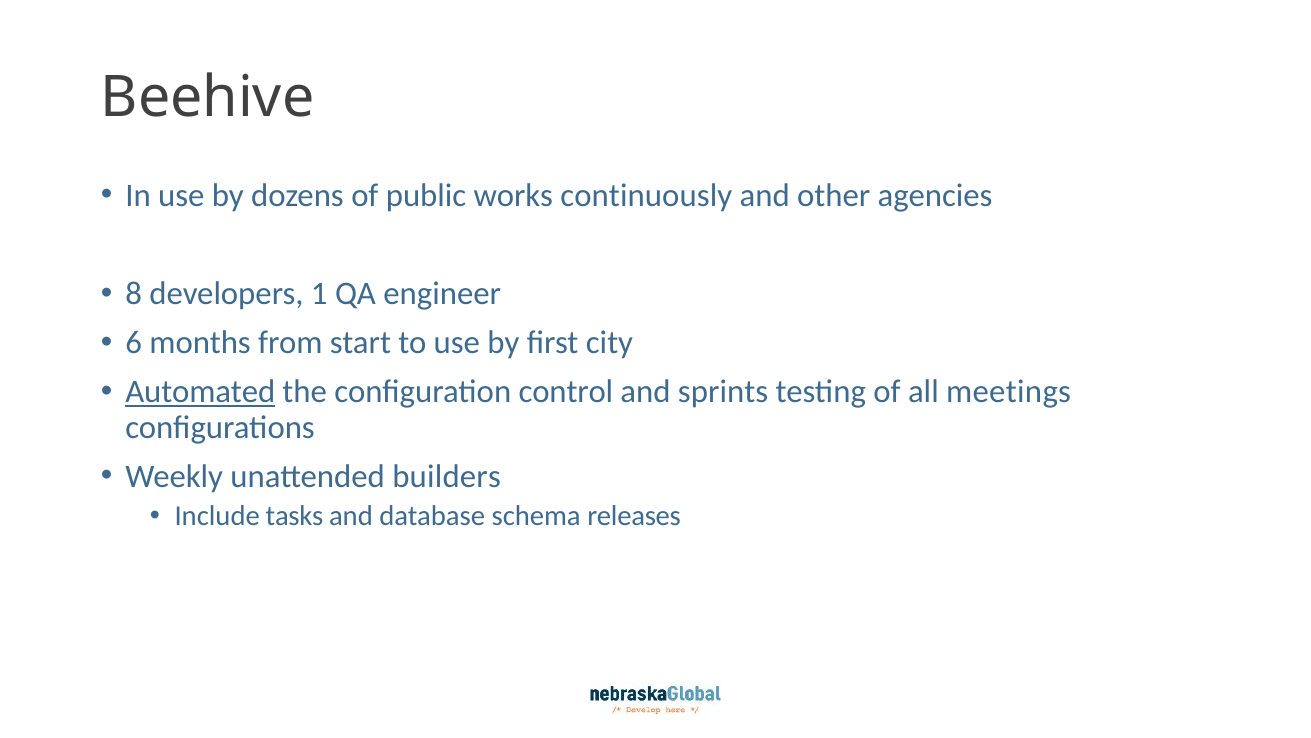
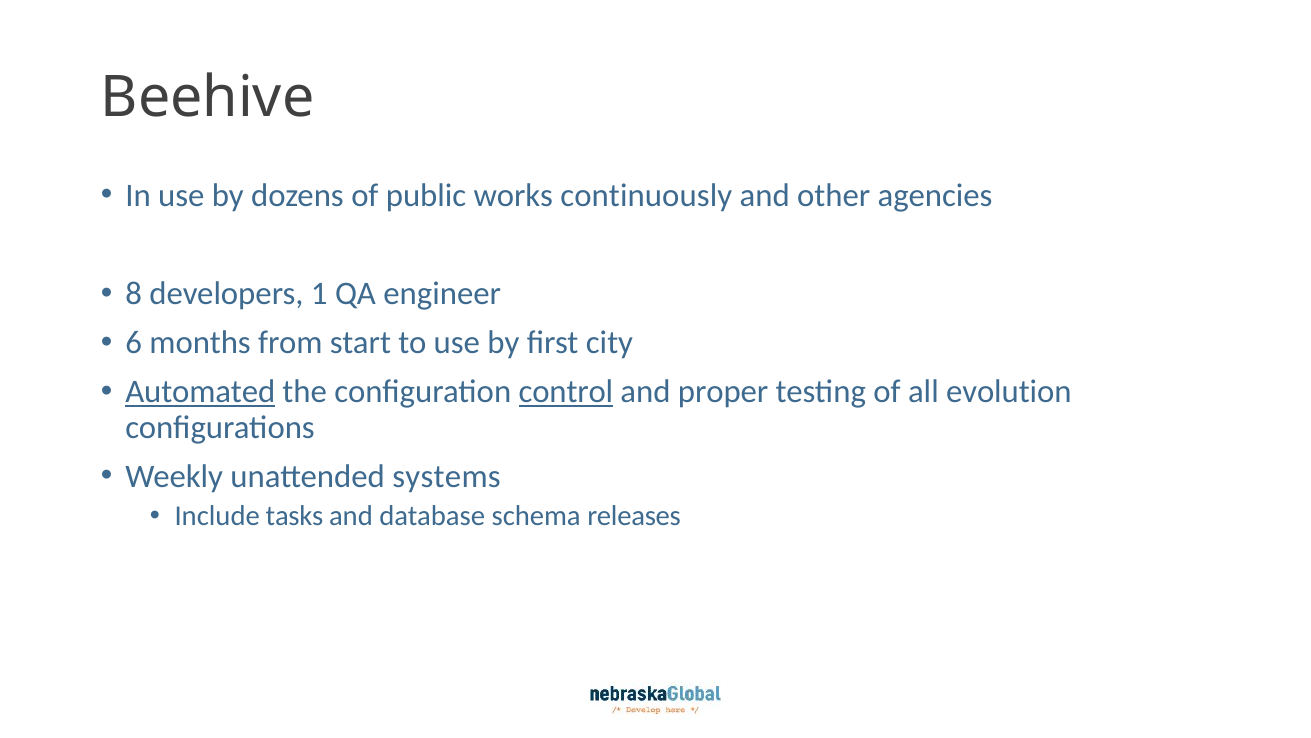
control underline: none -> present
sprints: sprints -> proper
meetings: meetings -> evolution
builders: builders -> systems
